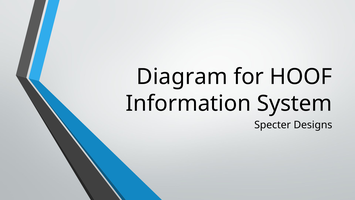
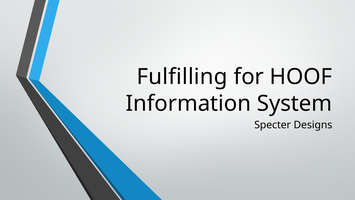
Diagram: Diagram -> Fulfilling
